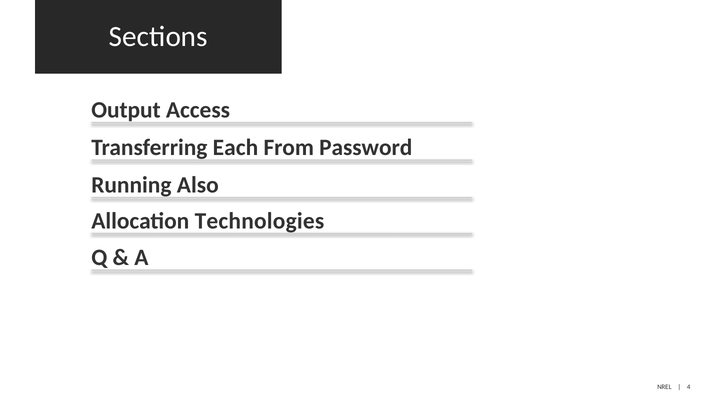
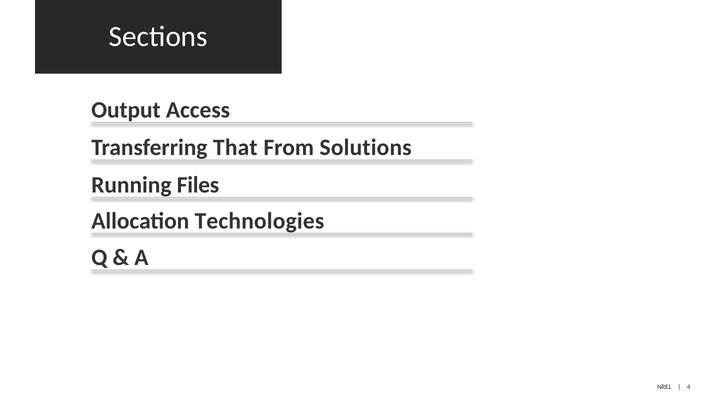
Each: Each -> That
Password: Password -> Solutions
Also: Also -> Files
